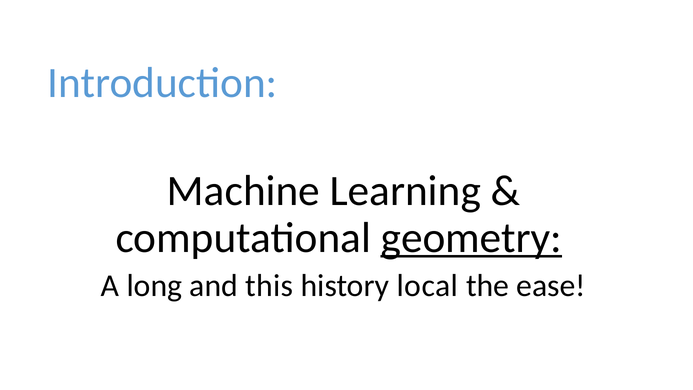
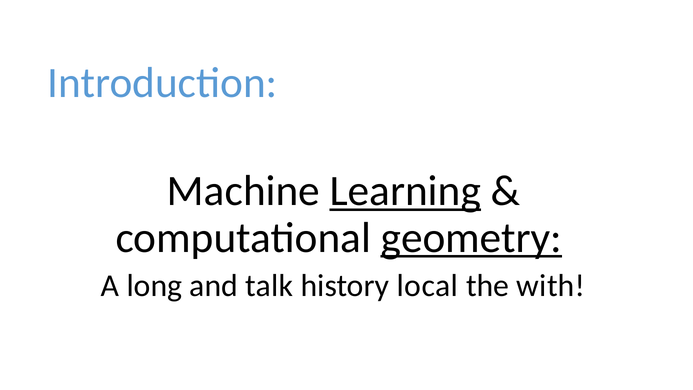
Learning underline: none -> present
this: this -> talk
ease: ease -> with
